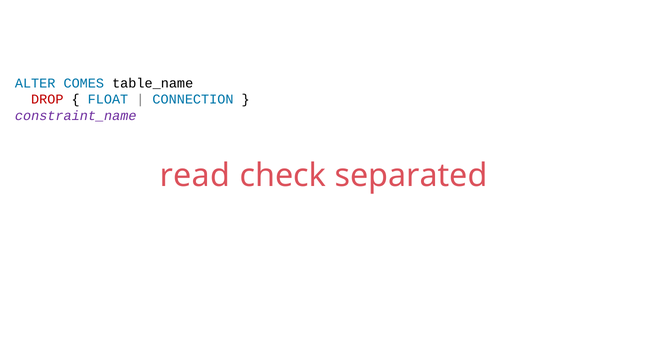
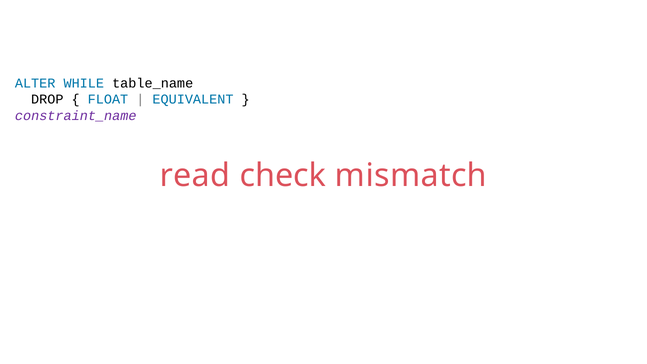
COMES: COMES -> WHILE
DROP colour: red -> black
CONNECTION: CONNECTION -> EQUIVALENT
separated: separated -> mismatch
